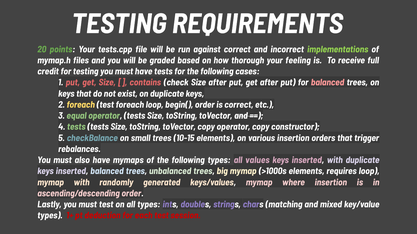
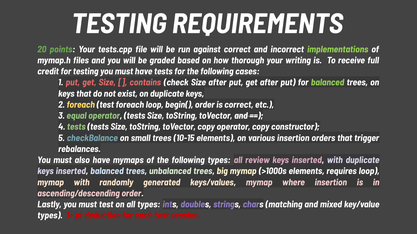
feeling: feeling -> writing
balanced at (328, 83) colour: pink -> light green
values: values -> review
